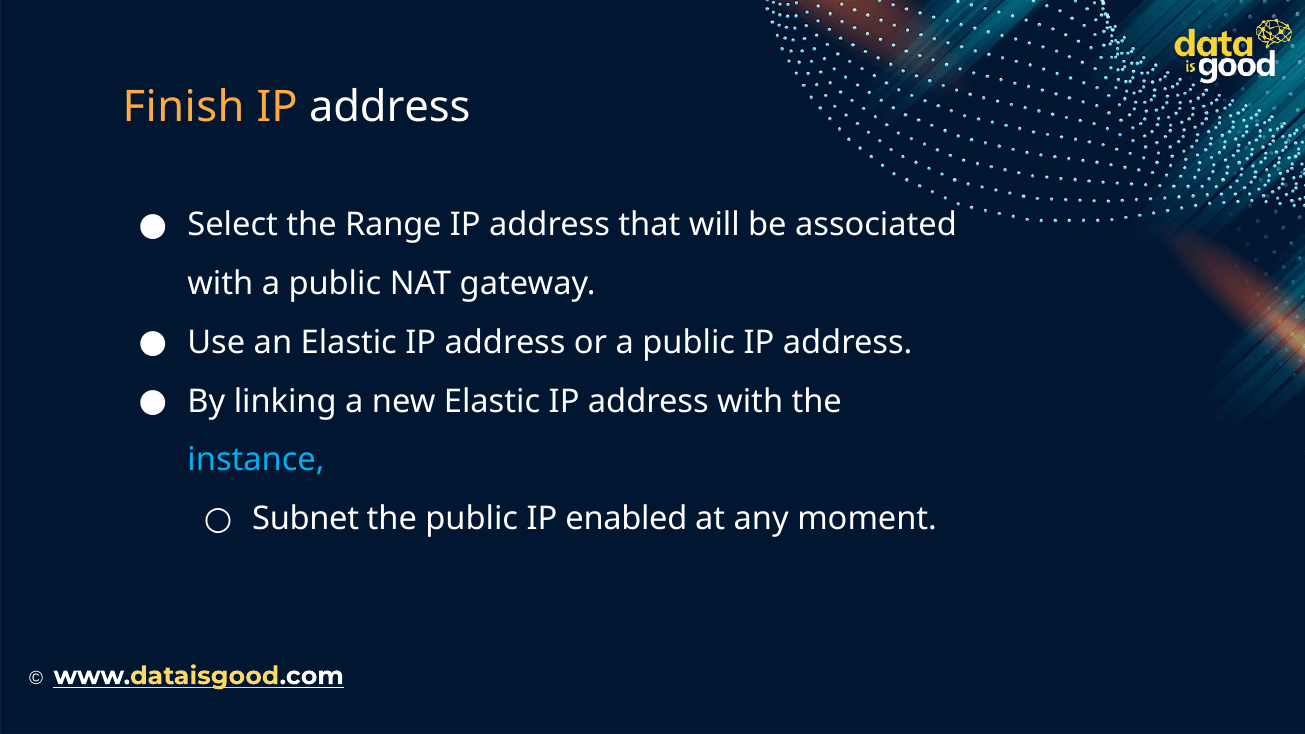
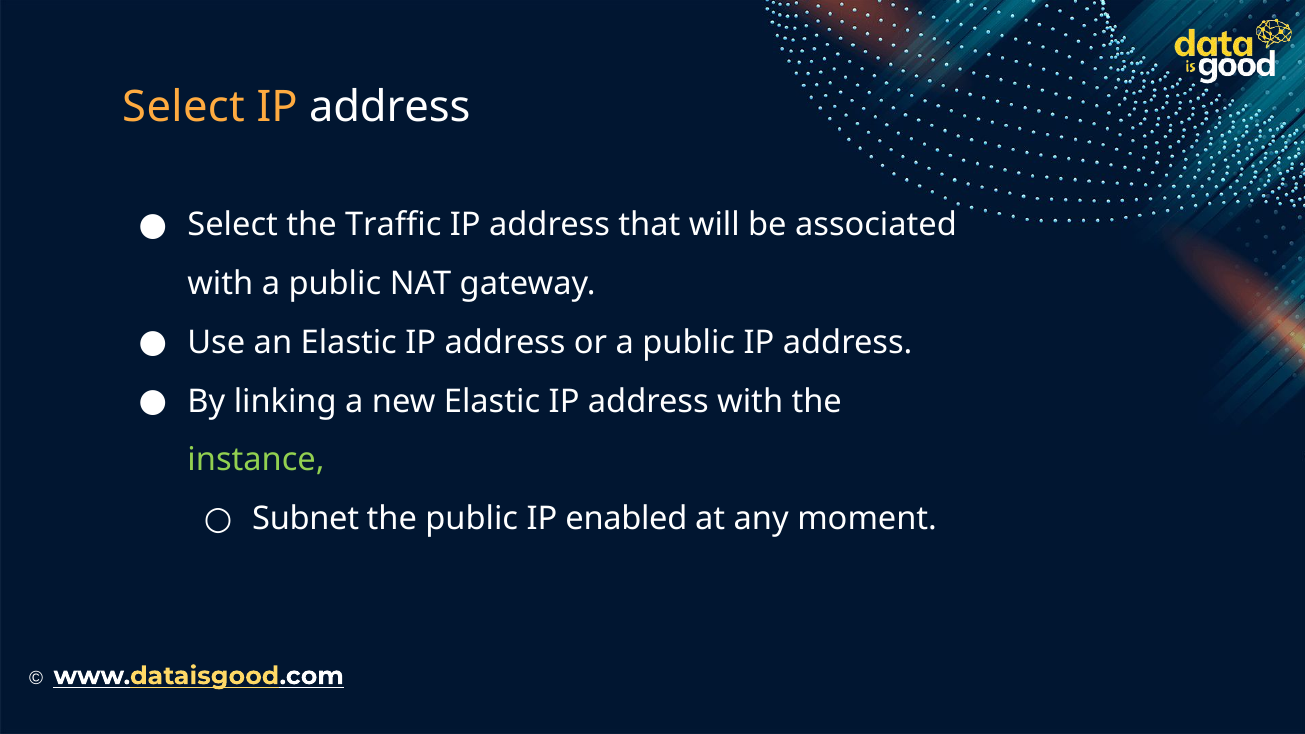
Finish at (184, 108): Finish -> Select
Range: Range -> Traffic
instance colour: light blue -> light green
